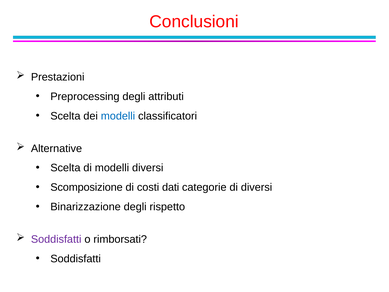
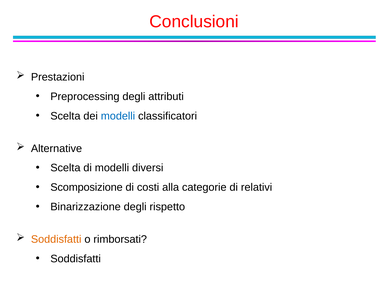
dati: dati -> alla
di diversi: diversi -> relativi
Soddisfatti at (56, 239) colour: purple -> orange
